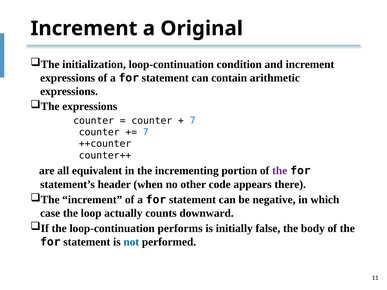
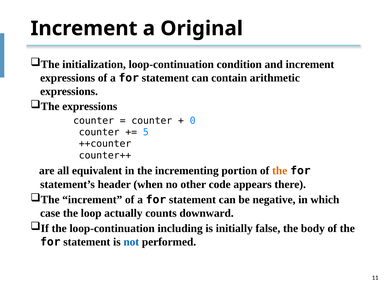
7 at (193, 121): 7 -> 0
7 at (146, 132): 7 -> 5
the at (280, 171) colour: purple -> orange
performs: performs -> including
